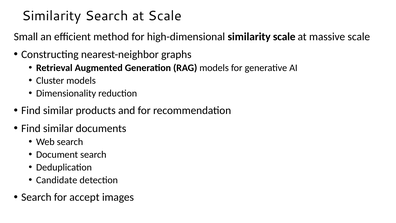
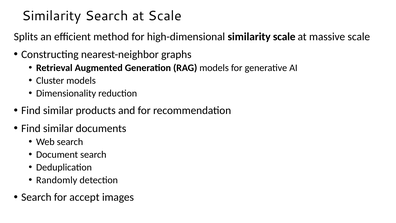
Small: Small -> Splits
Candidate: Candidate -> Randomly
